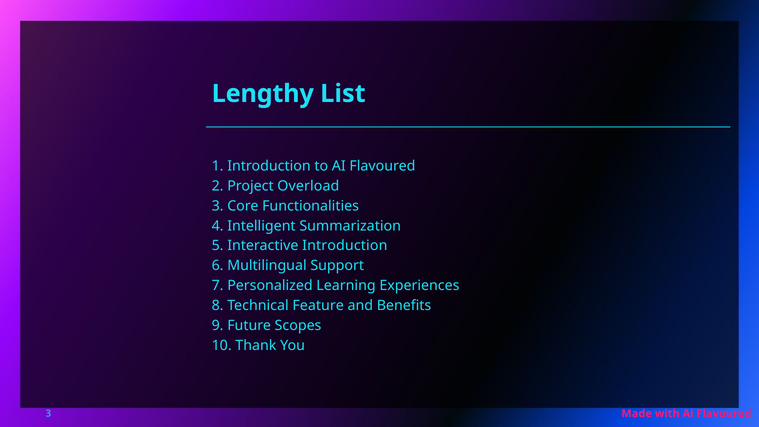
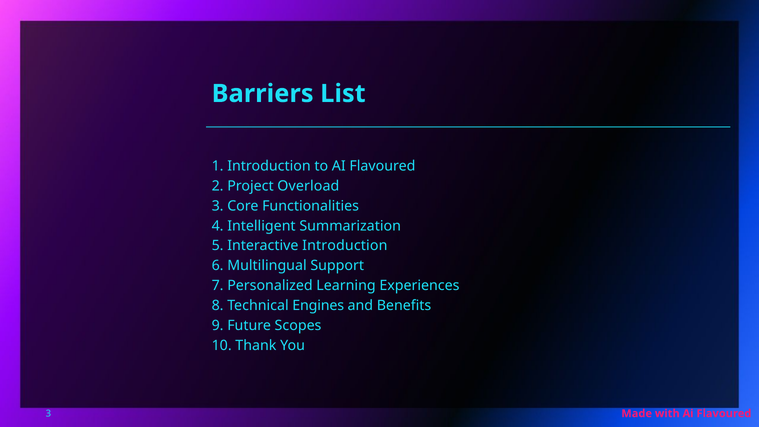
Lengthy: Lengthy -> Barriers
Feature: Feature -> Engines
